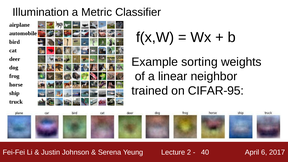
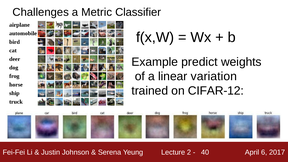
Illumination: Illumination -> Challenges
sorting: sorting -> predict
neighbor: neighbor -> variation
CIFAR-95: CIFAR-95 -> CIFAR-12
